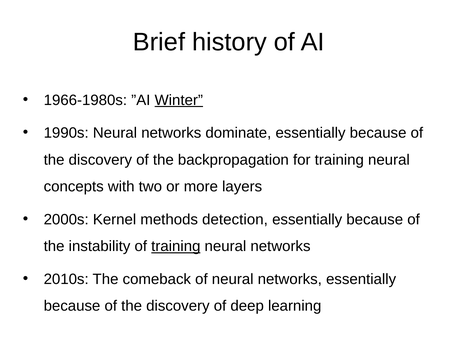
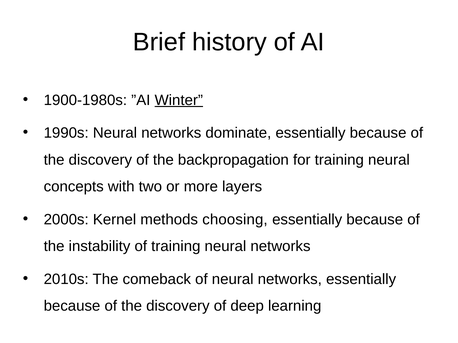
1966-1980s: 1966-1980s -> 1900-1980s
detection: detection -> choosing
training at (176, 247) underline: present -> none
